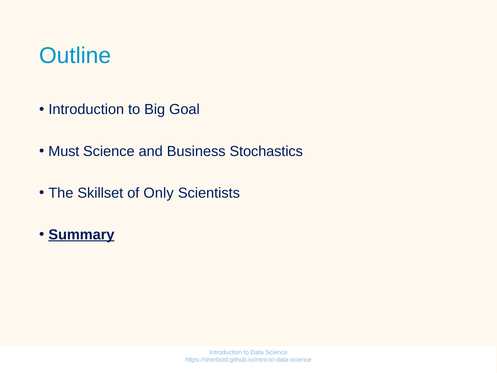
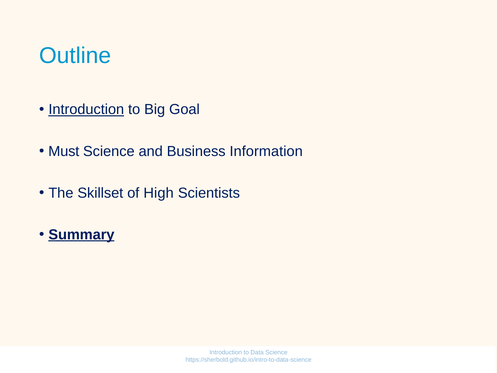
Introduction at (86, 109) underline: none -> present
Stochastics: Stochastics -> Information
Only: Only -> High
